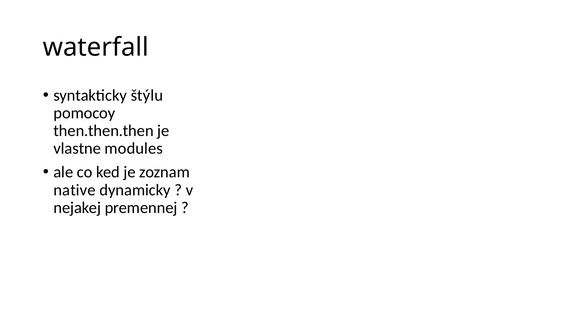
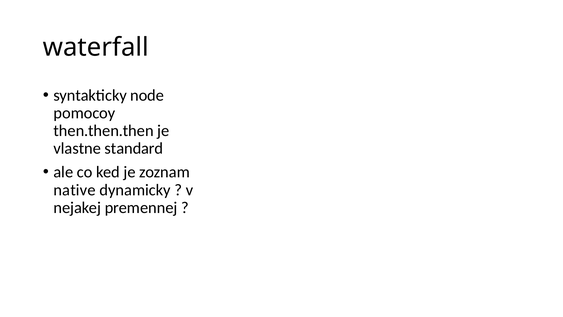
štýlu: štýlu -> node
modules: modules -> standard
